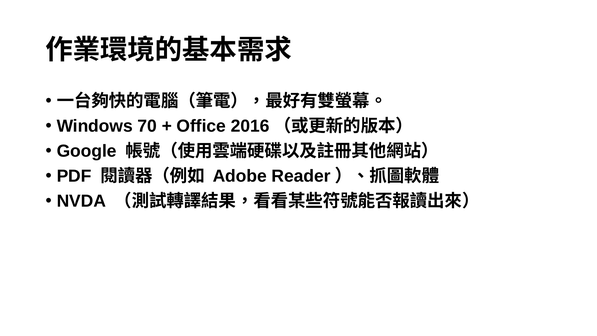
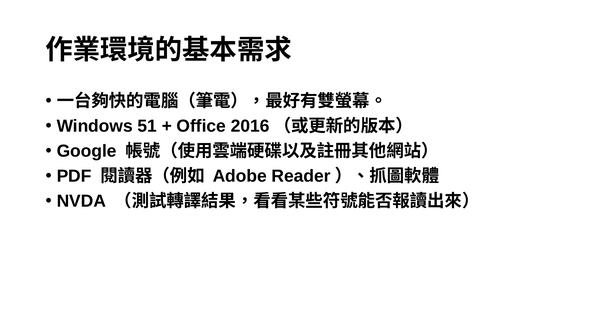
70: 70 -> 51
